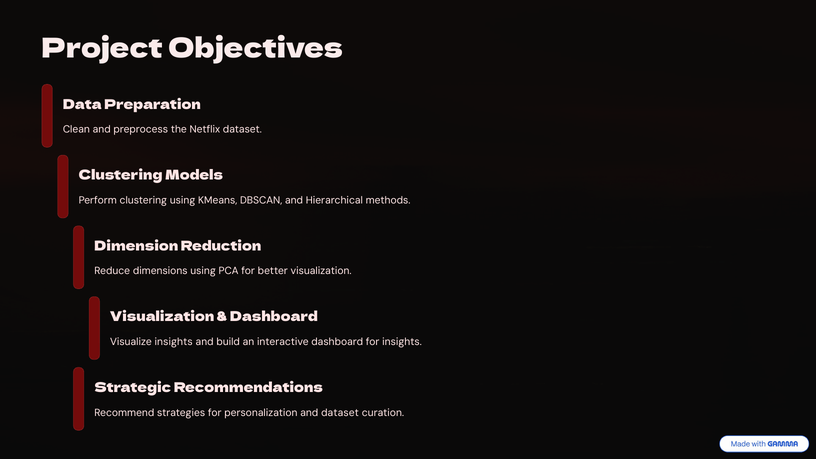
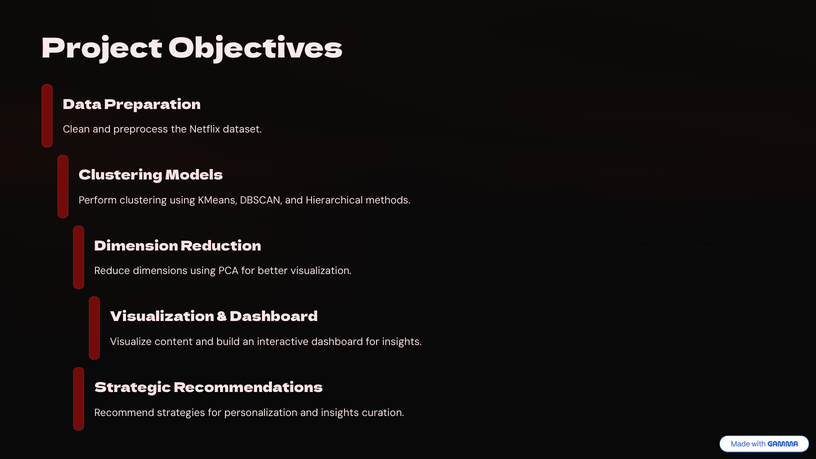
Visualize insights: insights -> content
and dataset: dataset -> insights
